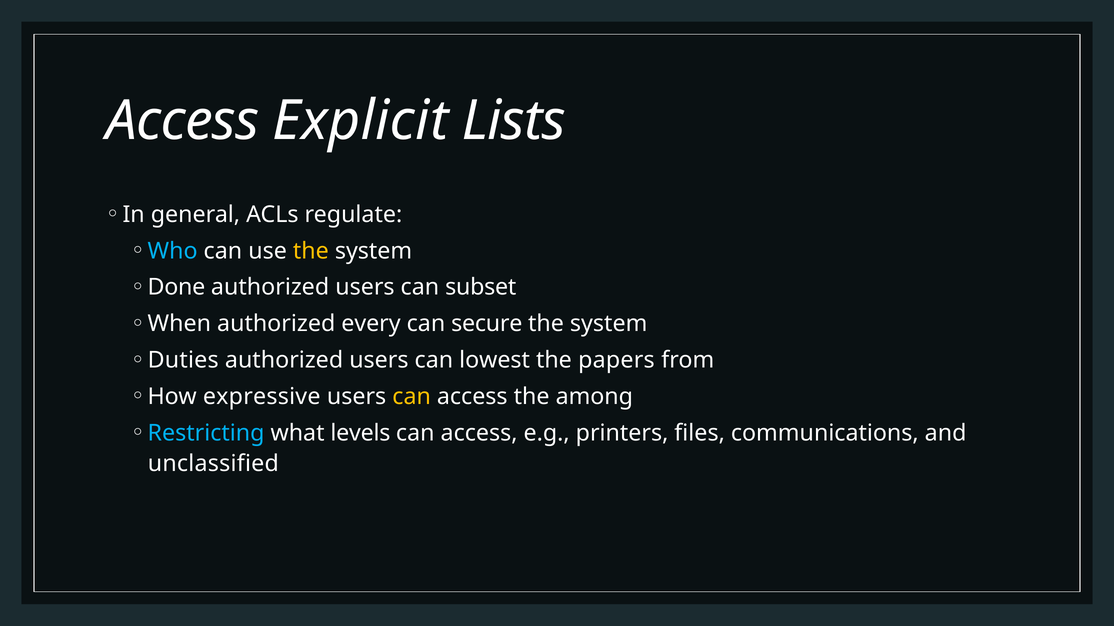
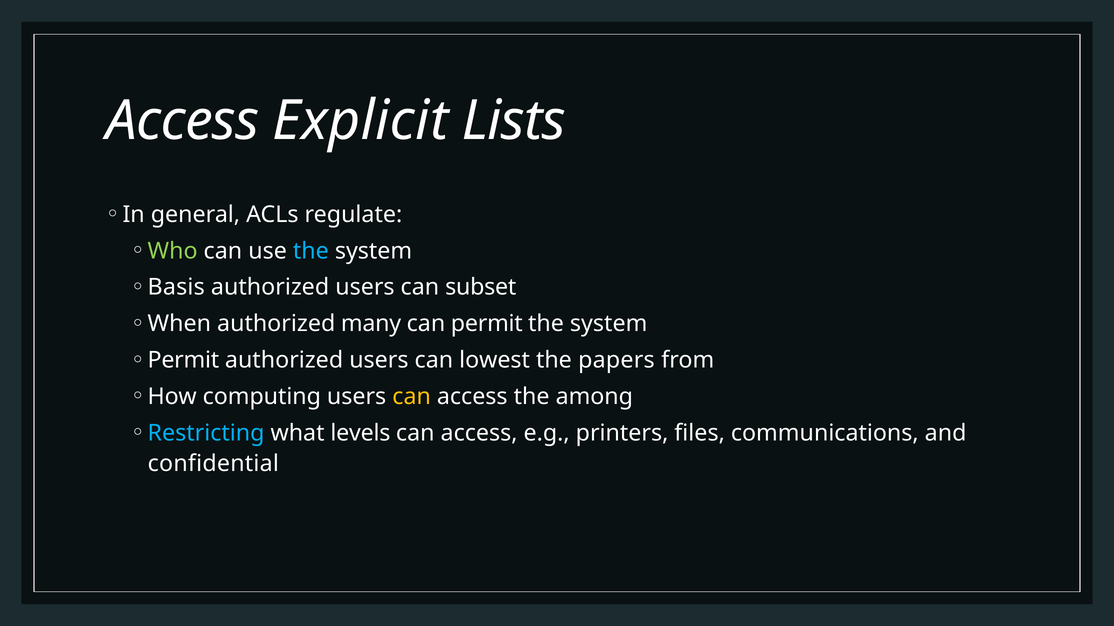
Who colour: light blue -> light green
the at (311, 251) colour: yellow -> light blue
Done: Done -> Basis
every: every -> many
can secure: secure -> permit
Duties at (183, 360): Duties -> Permit
expressive: expressive -> computing
unclassified: unclassified -> confidential
